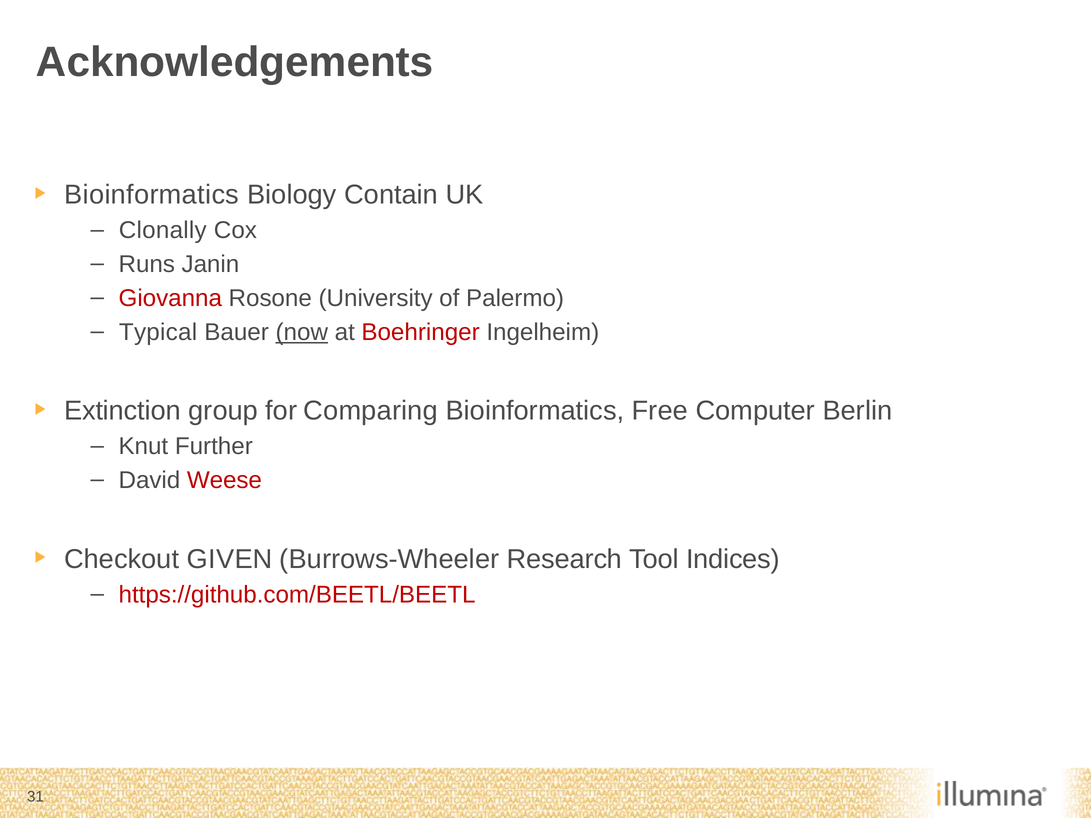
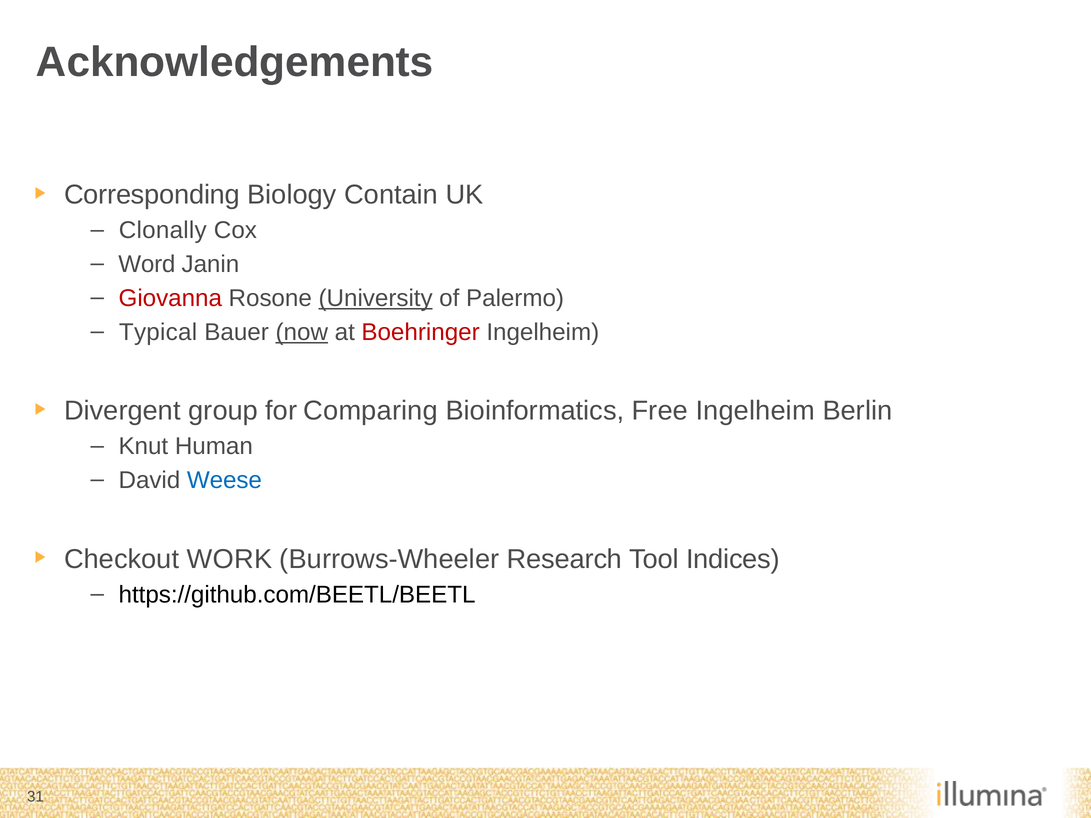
Bioinformatics at (152, 195): Bioinformatics -> Corresponding
Runs: Runs -> Word
University underline: none -> present
Extinction: Extinction -> Divergent
Free Computer: Computer -> Ingelheim
Further: Further -> Human
Weese colour: red -> blue
GIVEN: GIVEN -> WORK
https://github.com/BEETL/BEETL colour: red -> black
